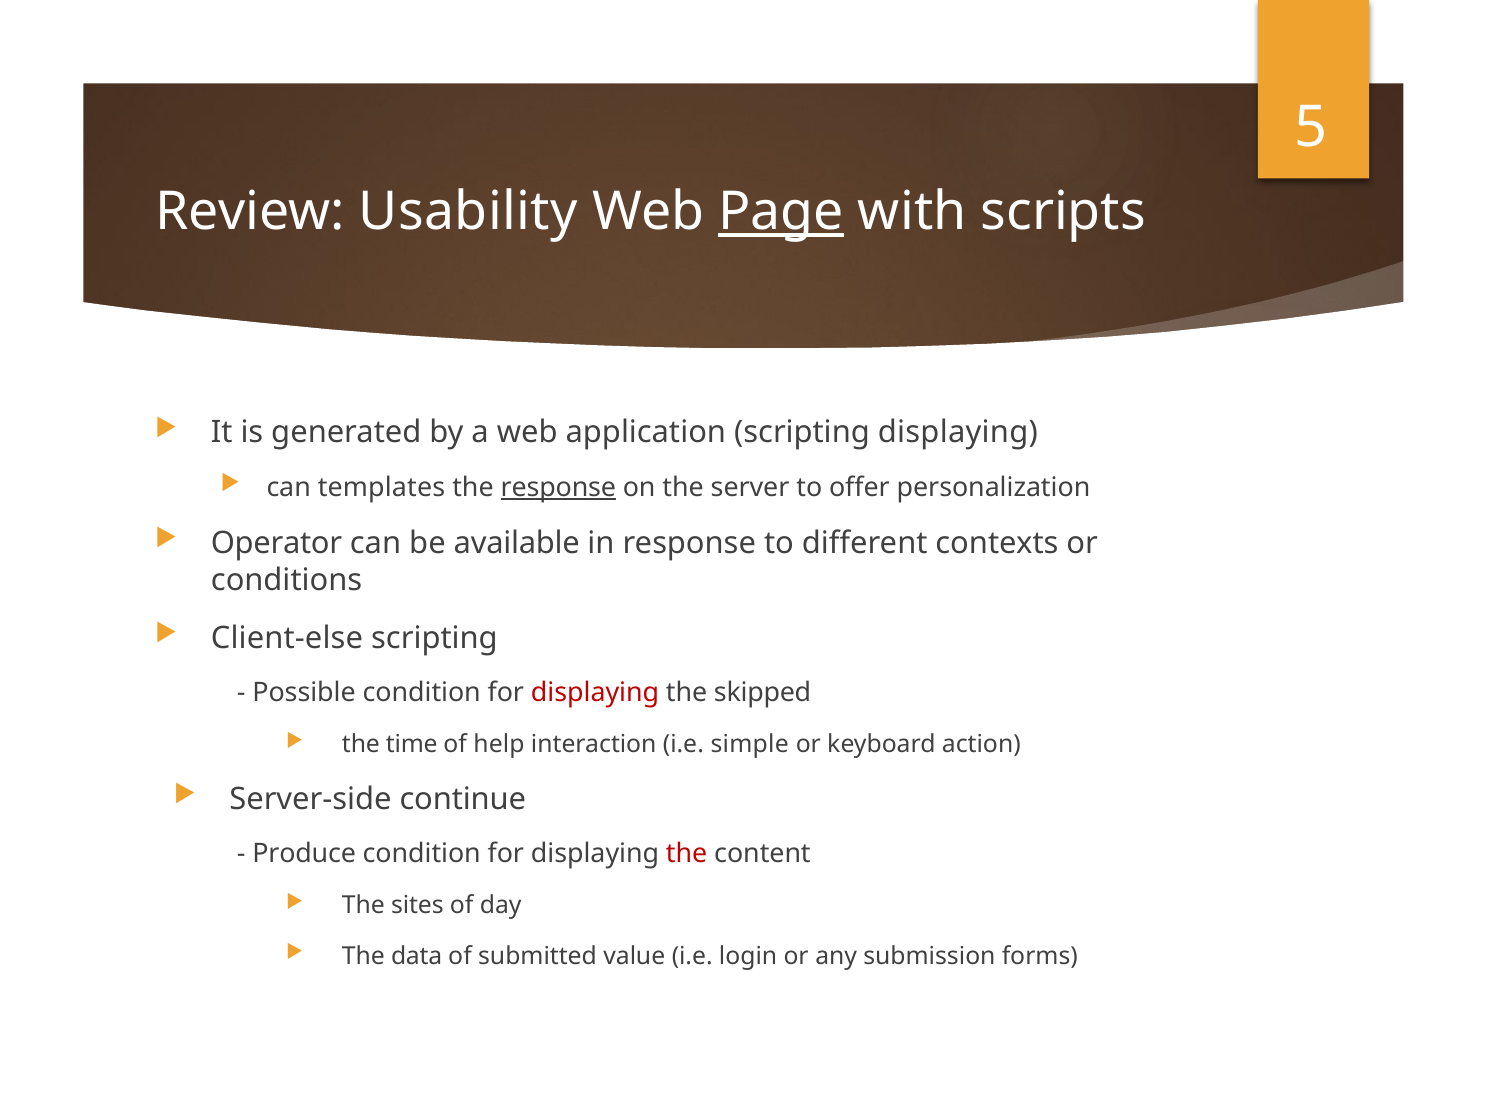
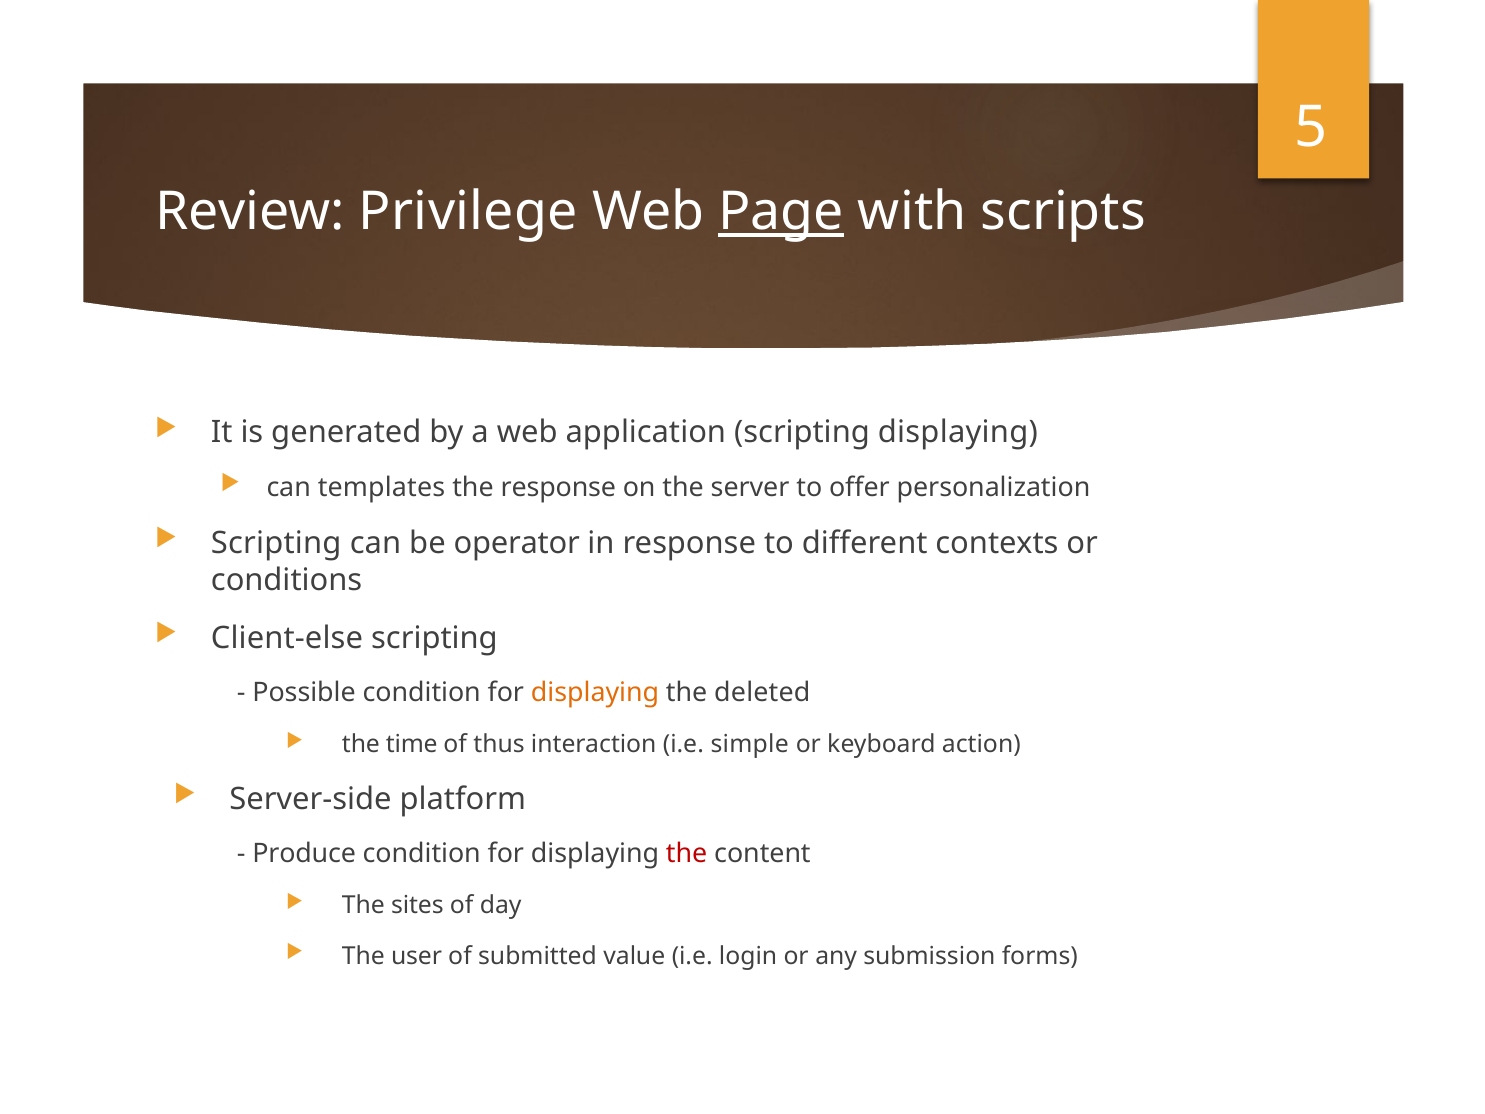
Usability: Usability -> Privilege
response at (558, 487) underline: present -> none
Operator at (276, 543): Operator -> Scripting
available: available -> operator
displaying at (595, 693) colour: red -> orange
skipped: skipped -> deleted
help: help -> thus
continue: continue -> platform
data: data -> user
